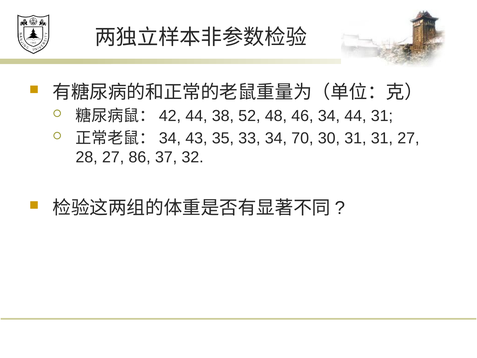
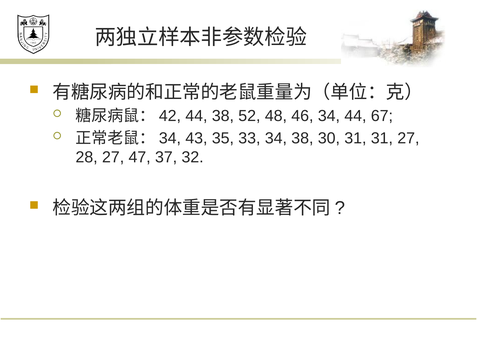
44 31: 31 -> 67
34 70: 70 -> 38
86: 86 -> 47
